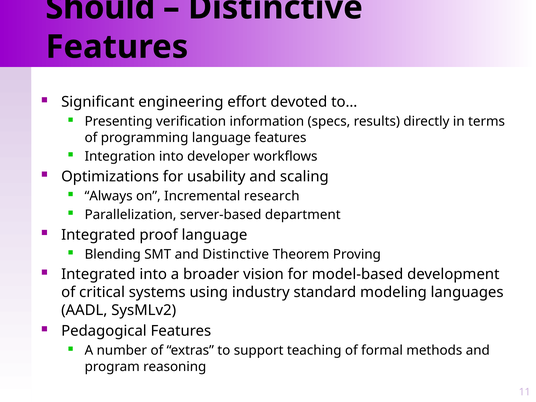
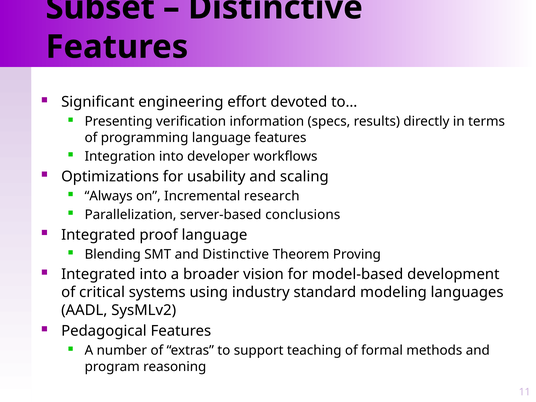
Should: Should -> Subset
department: department -> conclusions
